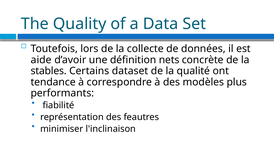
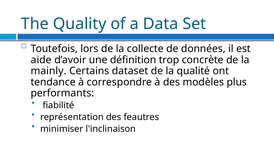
nets: nets -> trop
stables: stables -> mainly
